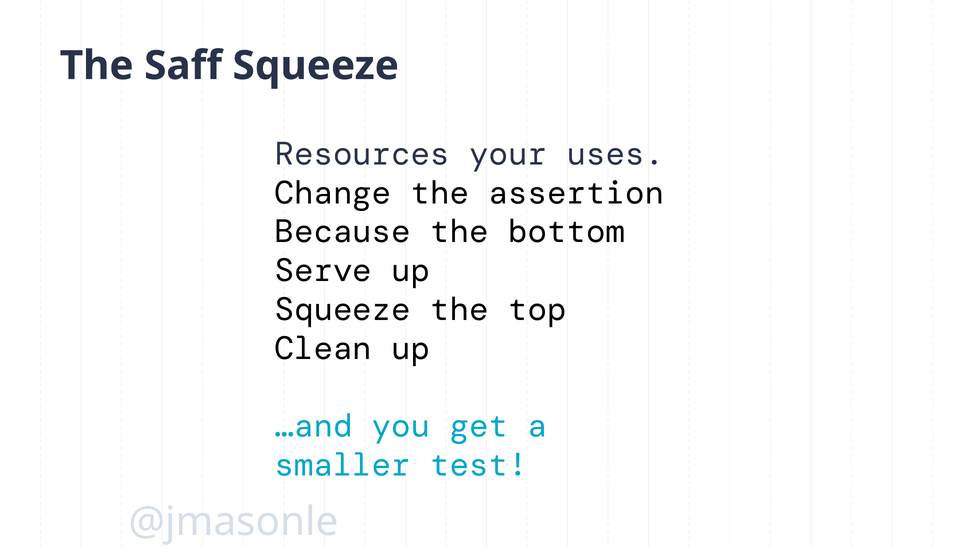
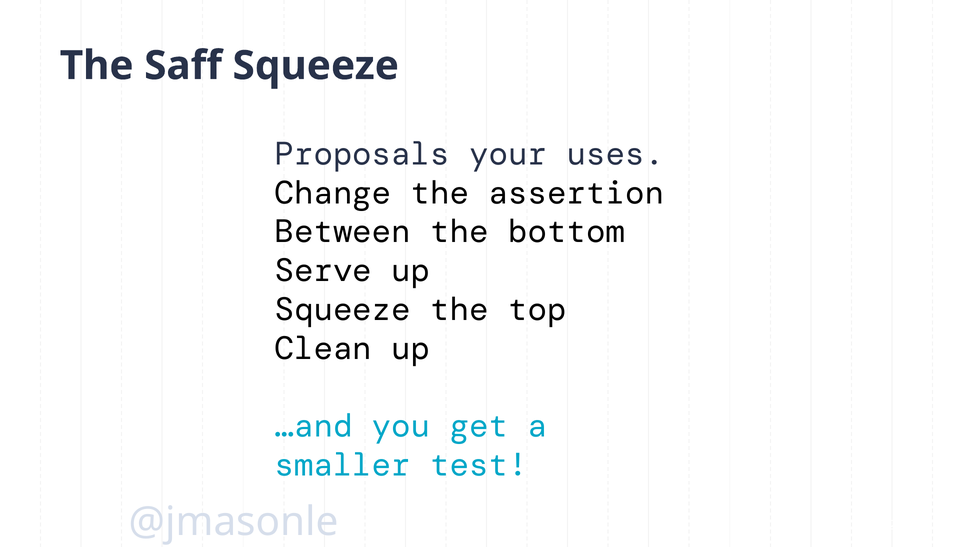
Resources: Resources -> Proposals
Because: Because -> Between
